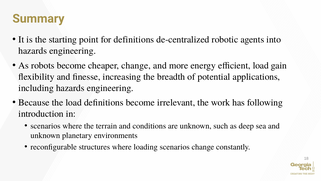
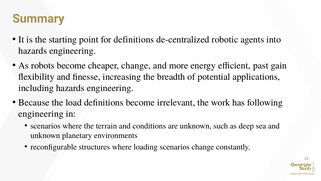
efficient load: load -> past
introduction at (41, 114): introduction -> engineering
